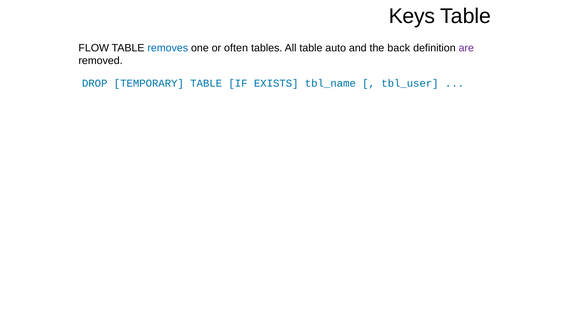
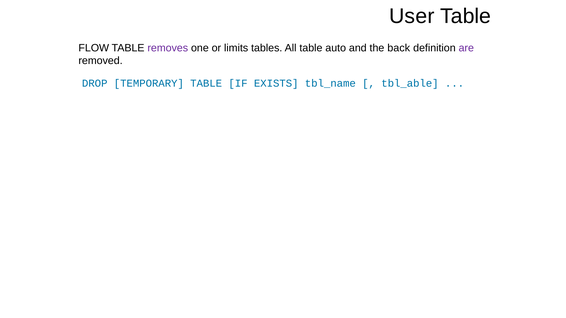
Keys: Keys -> User
removes colour: blue -> purple
often: often -> limits
tbl_user: tbl_user -> tbl_able
